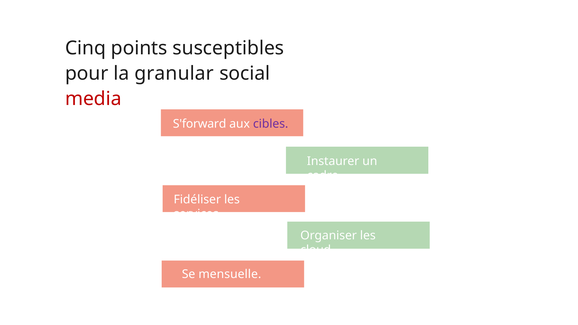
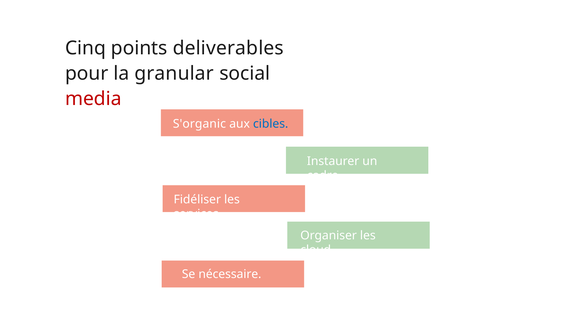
susceptibles: susceptibles -> deliverables
S'forward: S'forward -> S'organic
cibles colour: purple -> blue
mensuelle: mensuelle -> nécessaire
